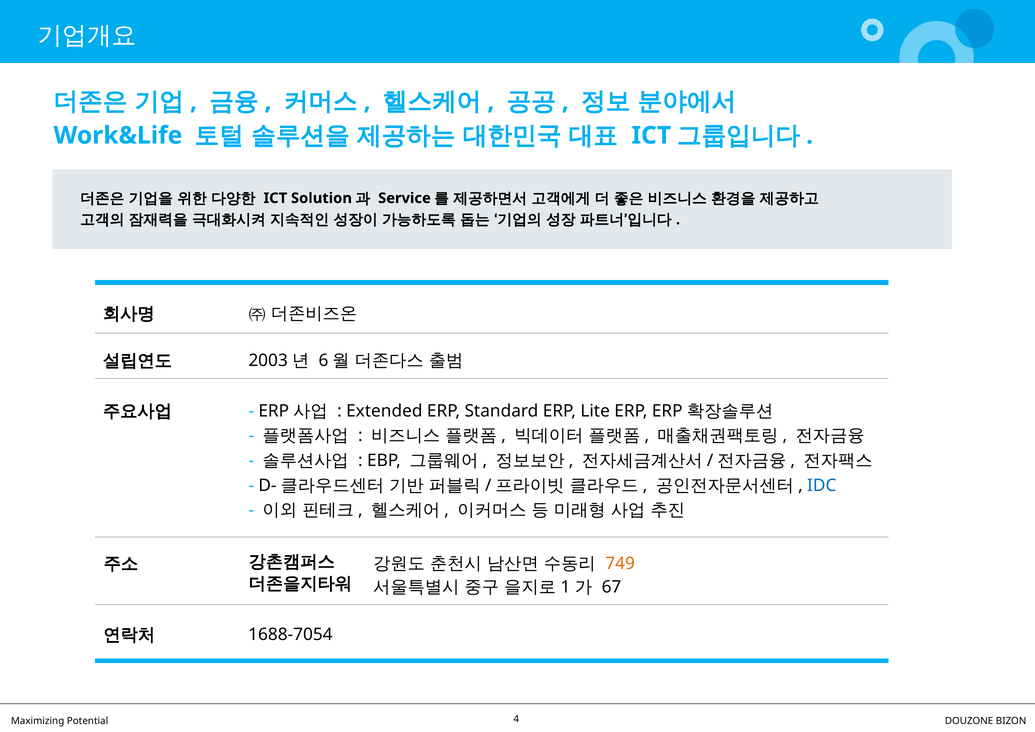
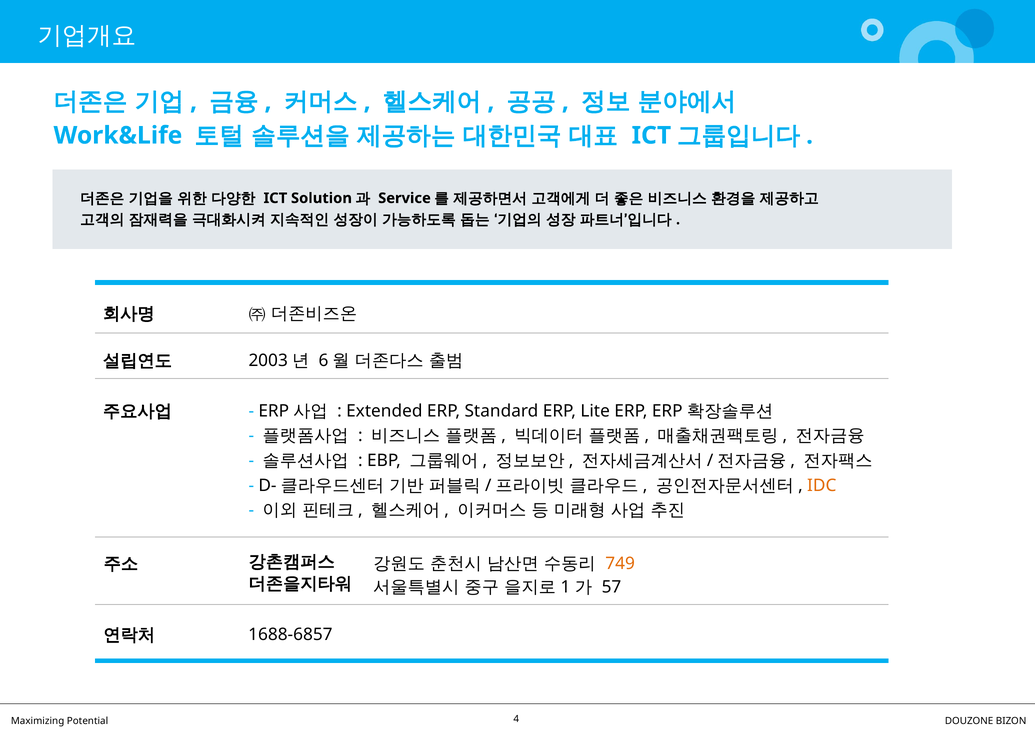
IDC colour: blue -> orange
67: 67 -> 57
1688-7054: 1688-7054 -> 1688-6857
